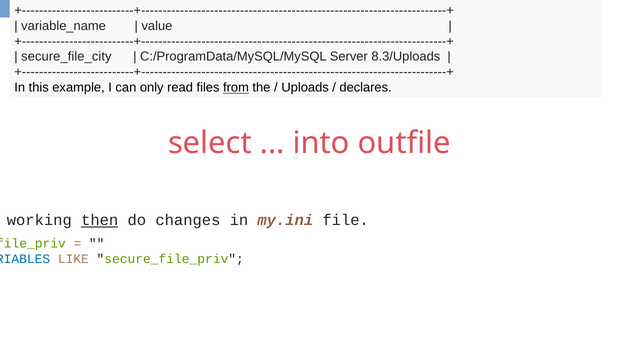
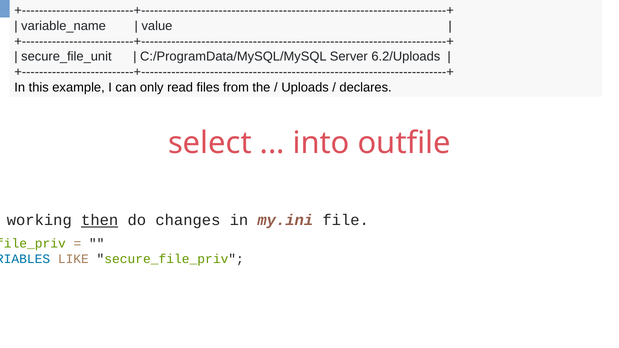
secure_file_city: secure_file_city -> secure_file_unit
8.3/Uploads: 8.3/Uploads -> 6.2/Uploads
from underline: present -> none
